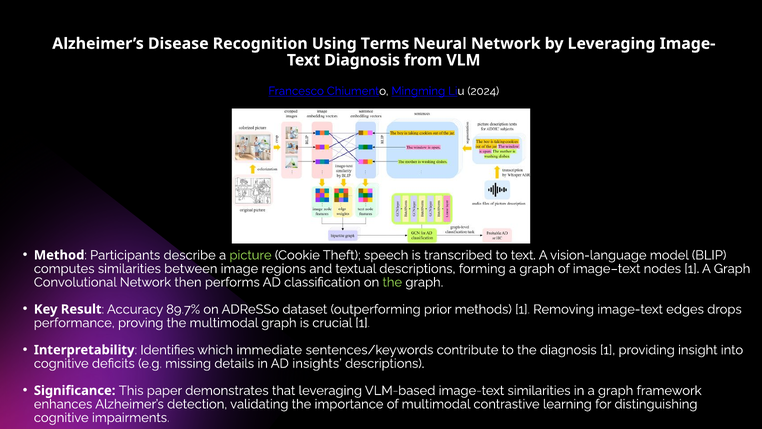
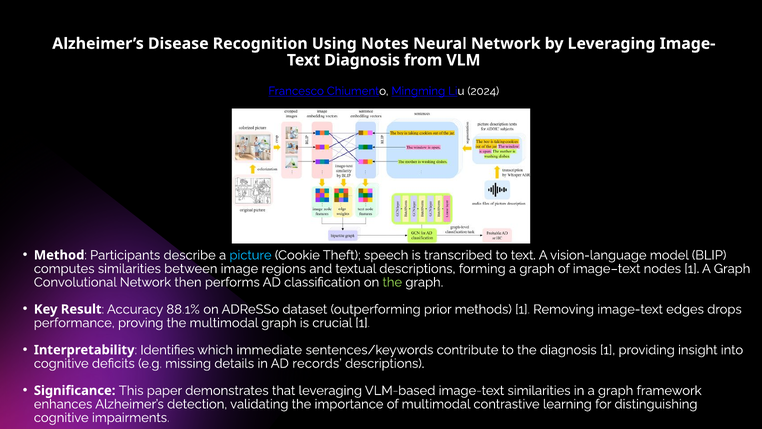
Terms: Terms -> Notes
picture colour: light green -> light blue
89.7%: 89.7% -> 88.1%
insights: insights -> records
